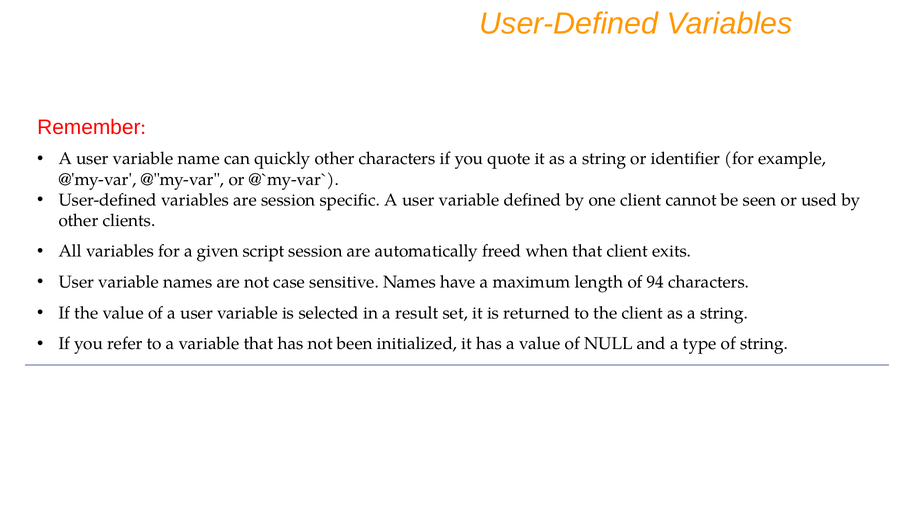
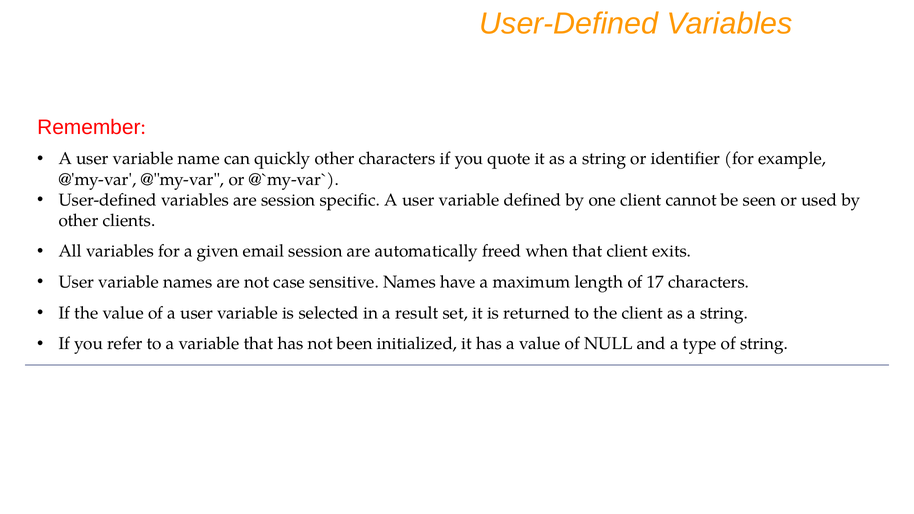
script: script -> email
94: 94 -> 17
